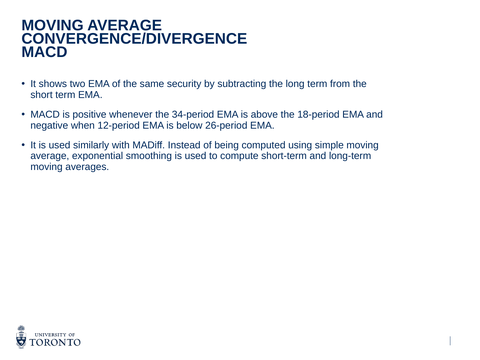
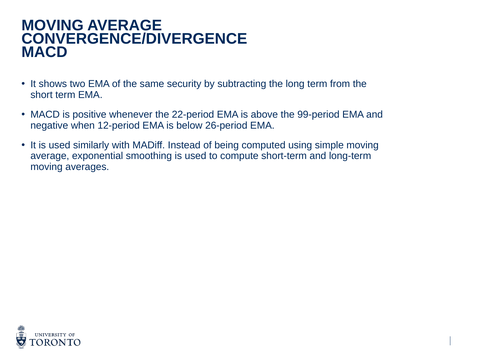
34-period: 34-period -> 22-period
18-period: 18-period -> 99-period
